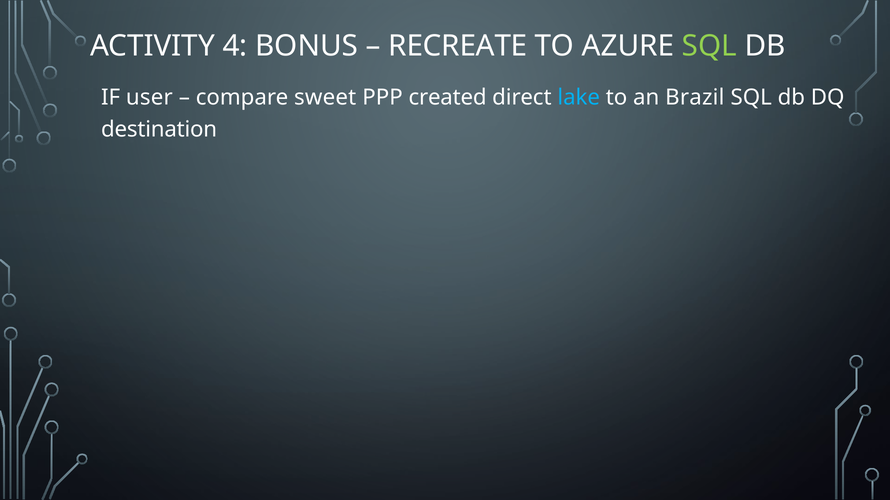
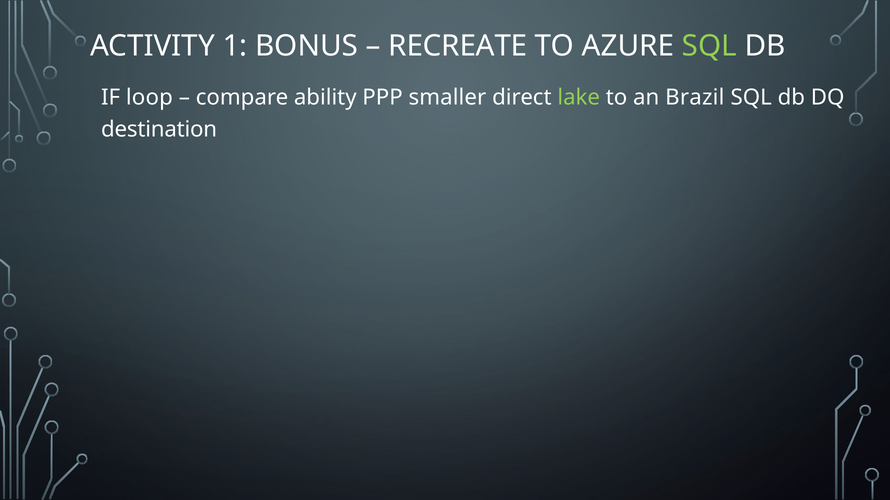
4: 4 -> 1
user: user -> loop
sweet: sweet -> ability
created: created -> smaller
lake colour: light blue -> light green
